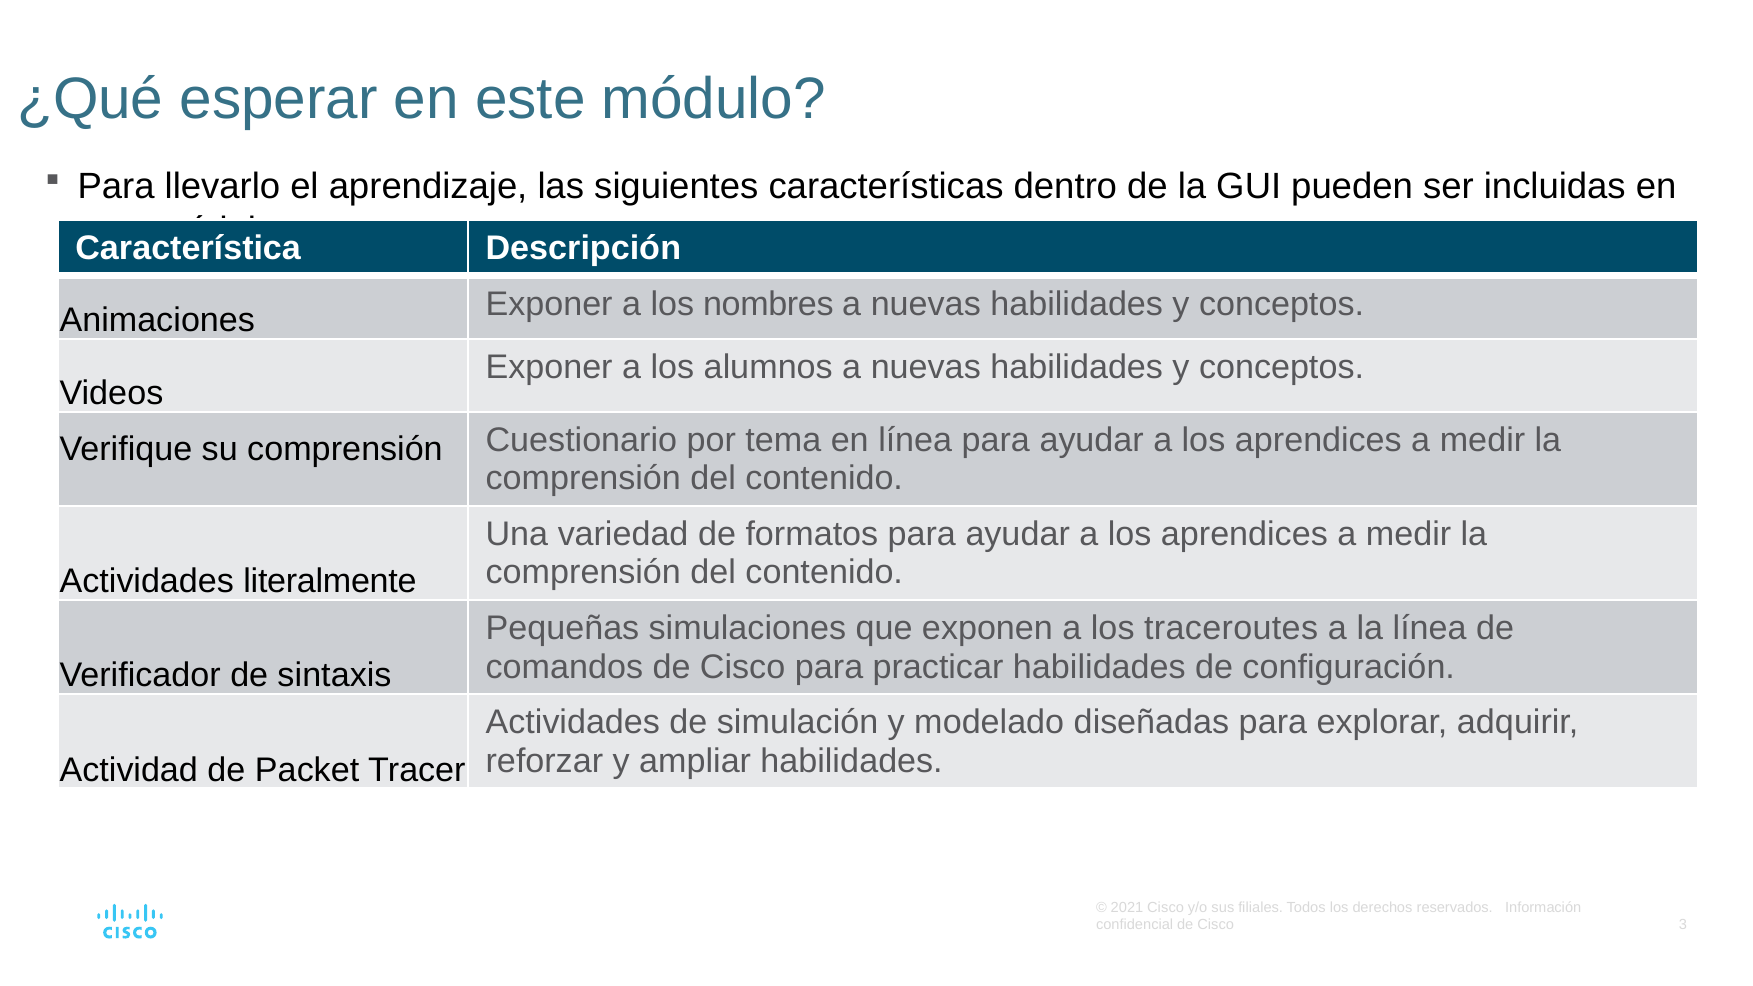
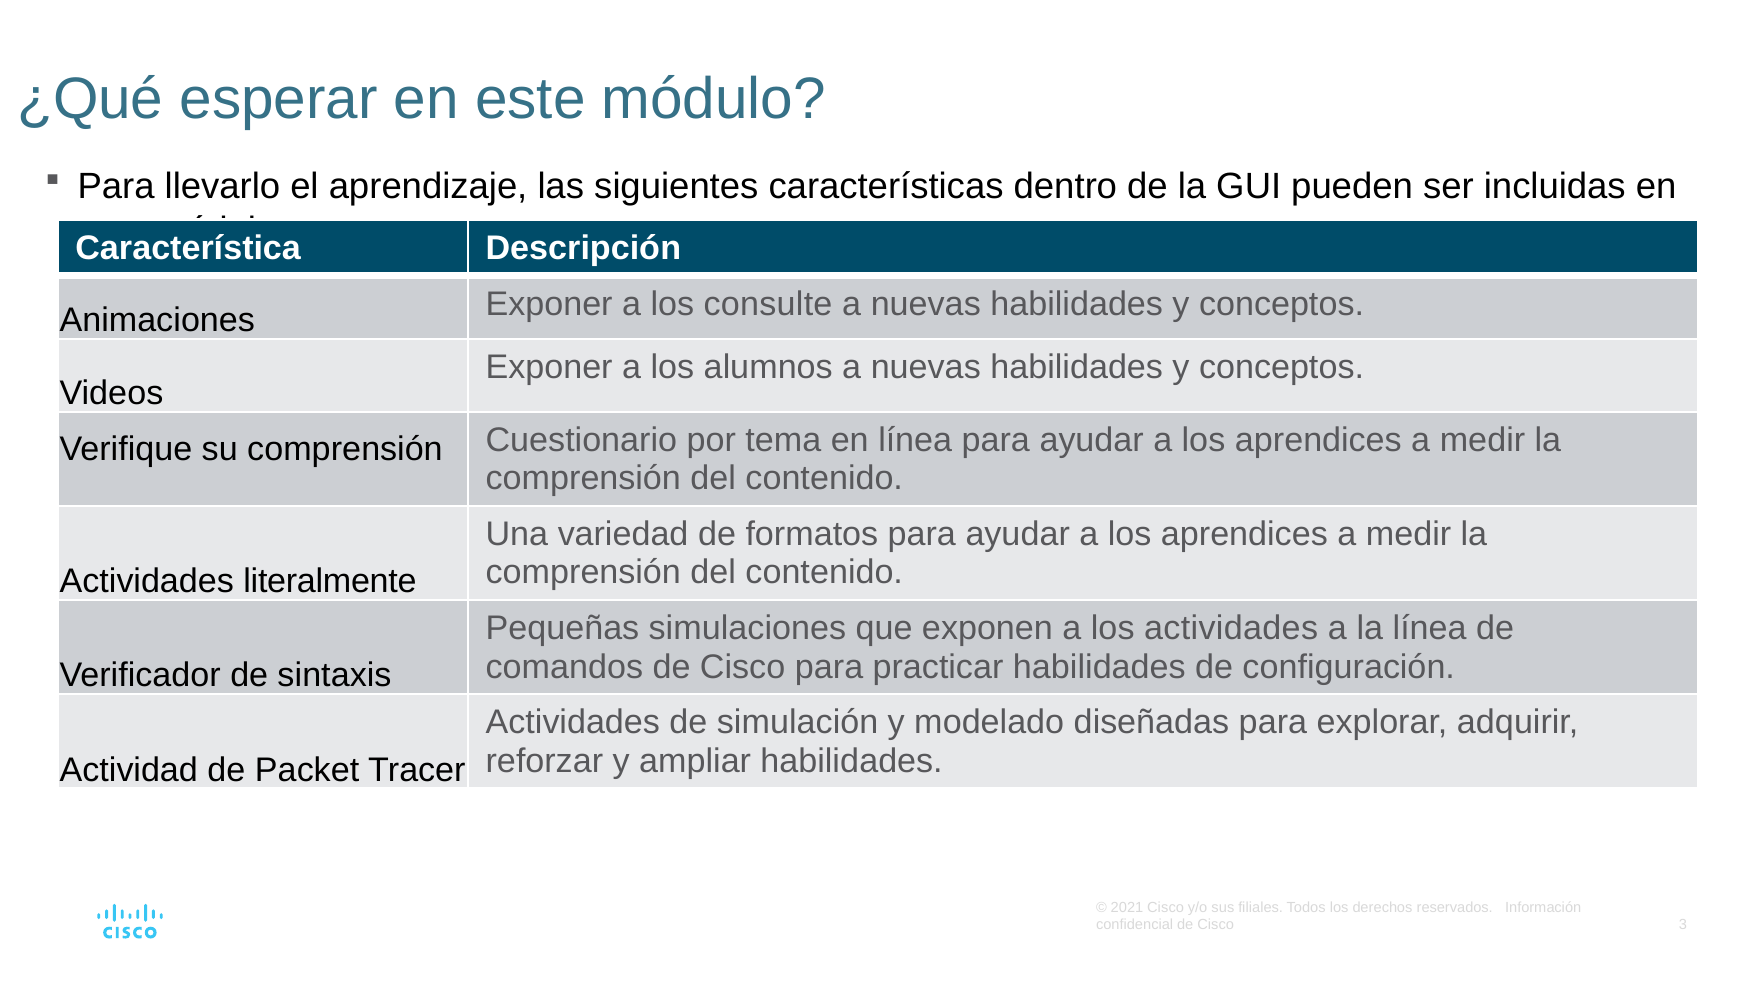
nombres: nombres -> consulte
los traceroutes: traceroutes -> actividades
